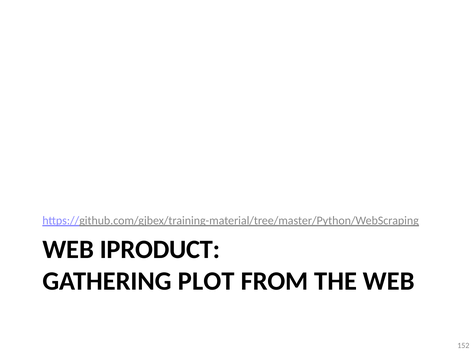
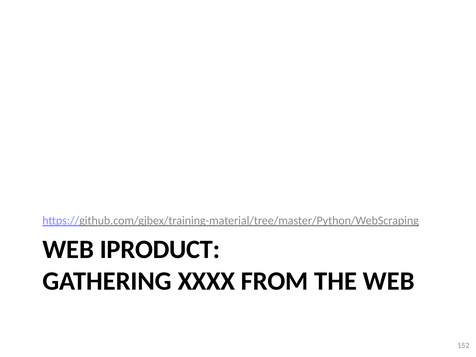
PLOT: PLOT -> XXXX
